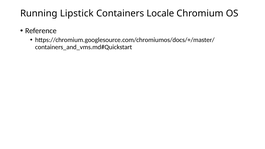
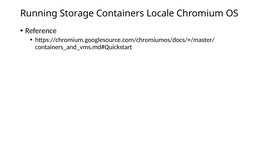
Lipstick: Lipstick -> Storage
